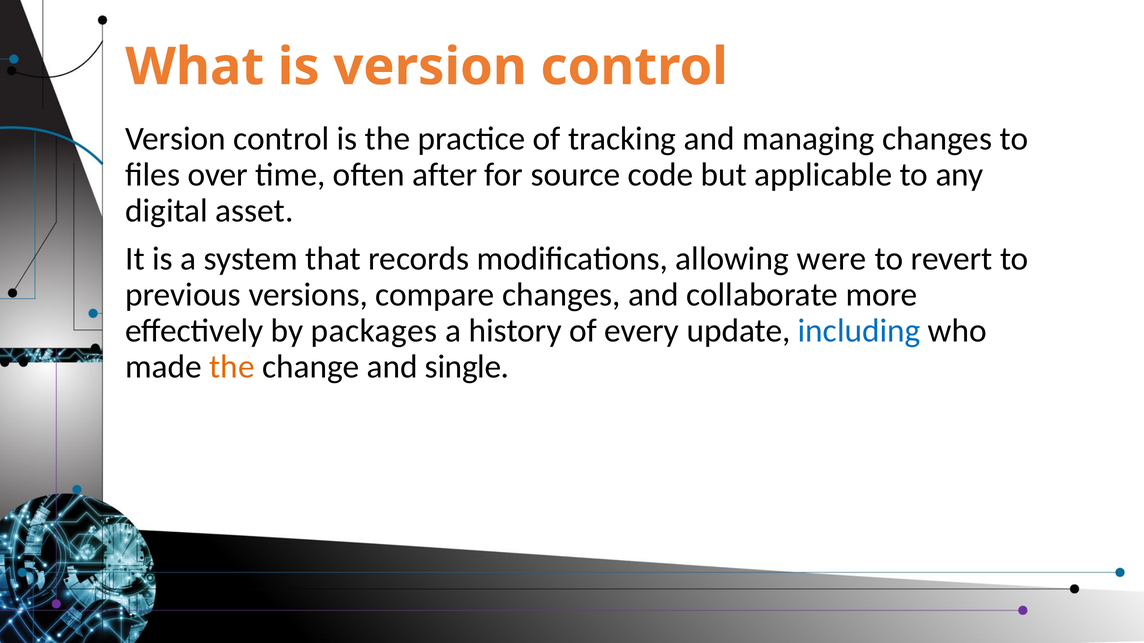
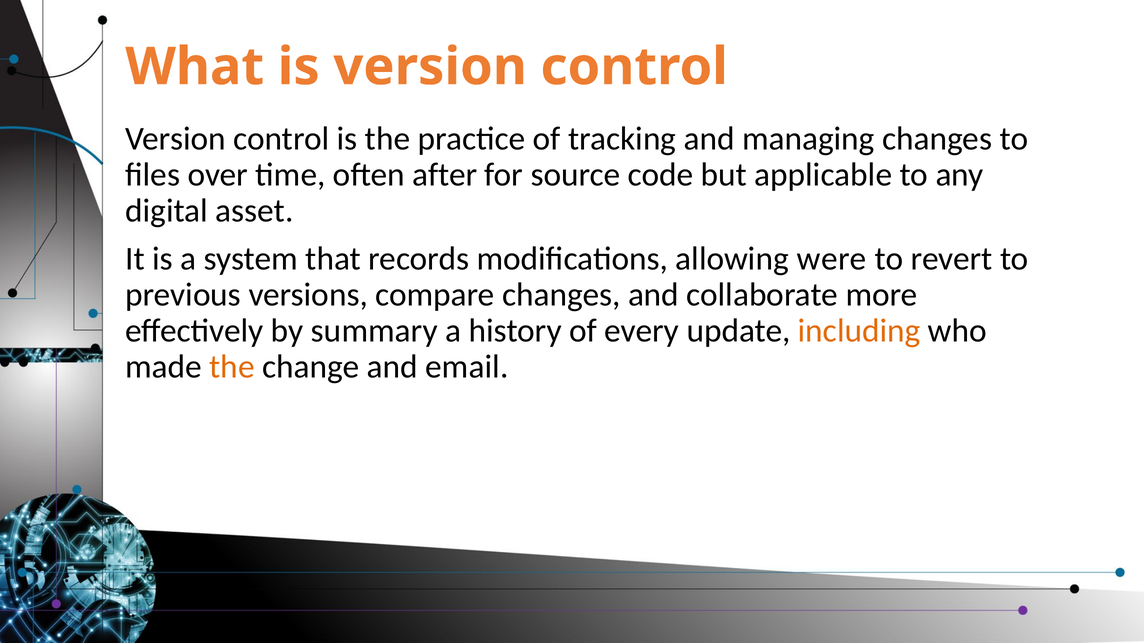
packages: packages -> summary
including colour: blue -> orange
single: single -> email
